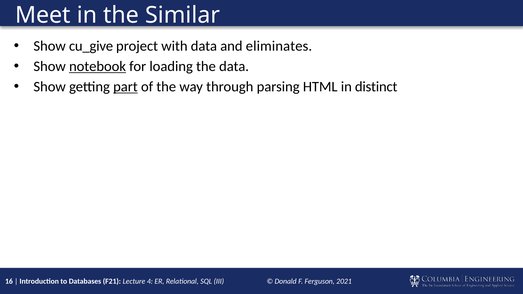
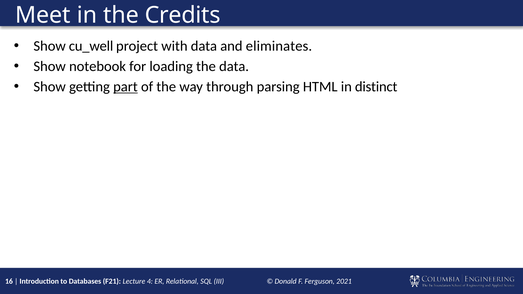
Similar: Similar -> Credits
cu_give: cu_give -> cu_well
notebook underline: present -> none
